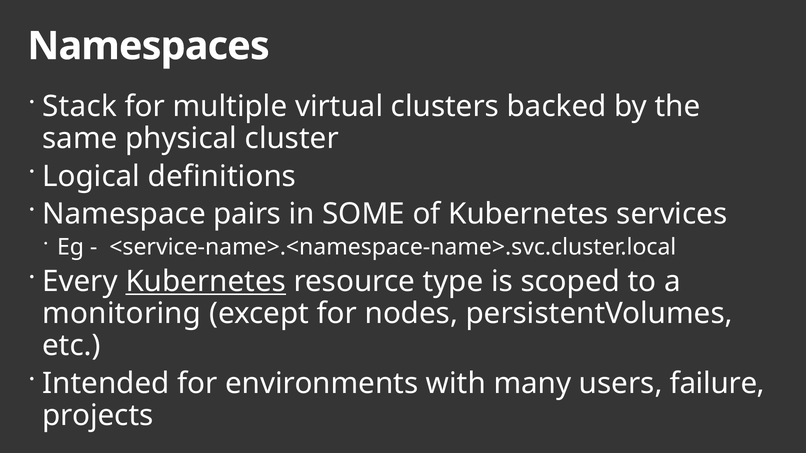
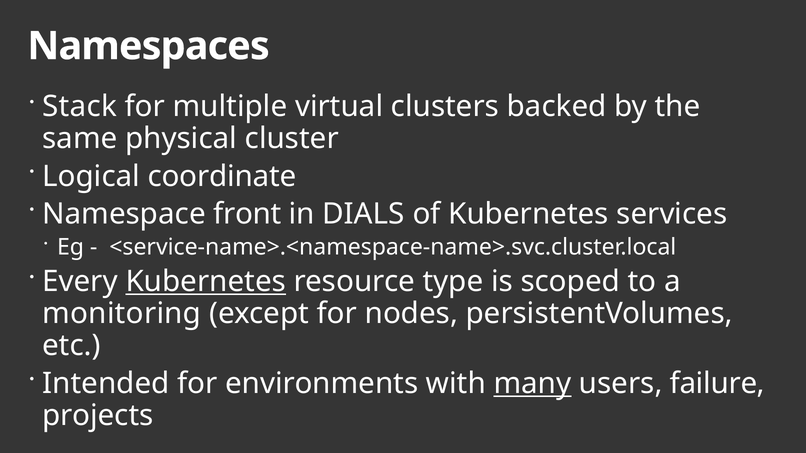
definitions: definitions -> coordinate
pairs: pairs -> front
SOME: SOME -> DIALS
many underline: none -> present
